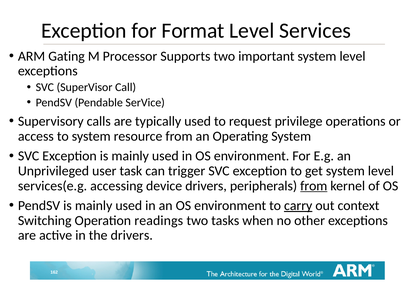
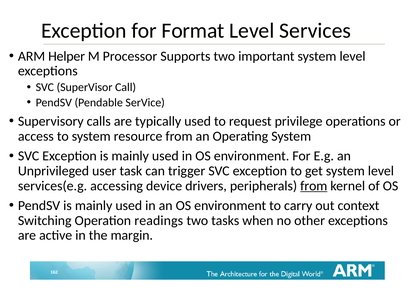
Gating: Gating -> Helper
carry underline: present -> none
the drivers: drivers -> margin
